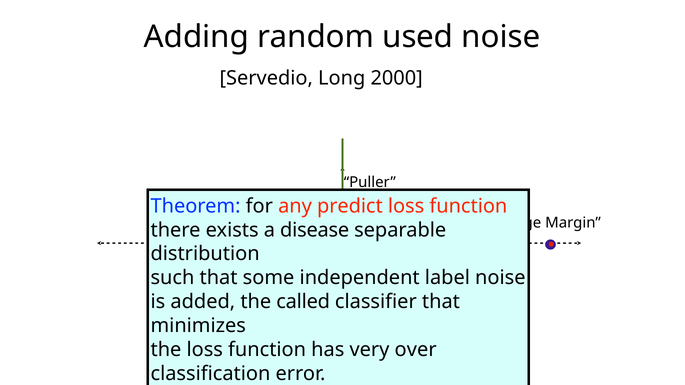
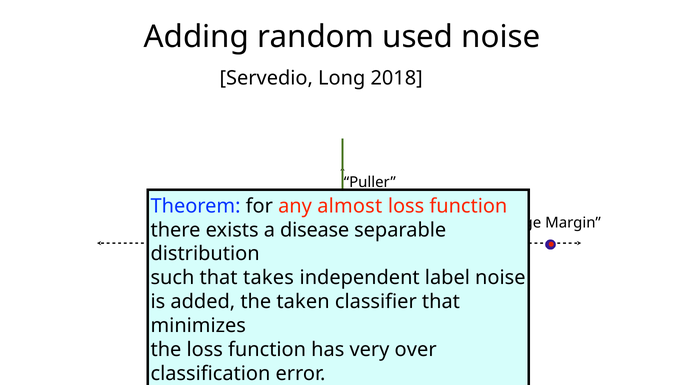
2000: 2000 -> 2018
predict: predict -> almost
some: some -> takes
called: called -> taken
